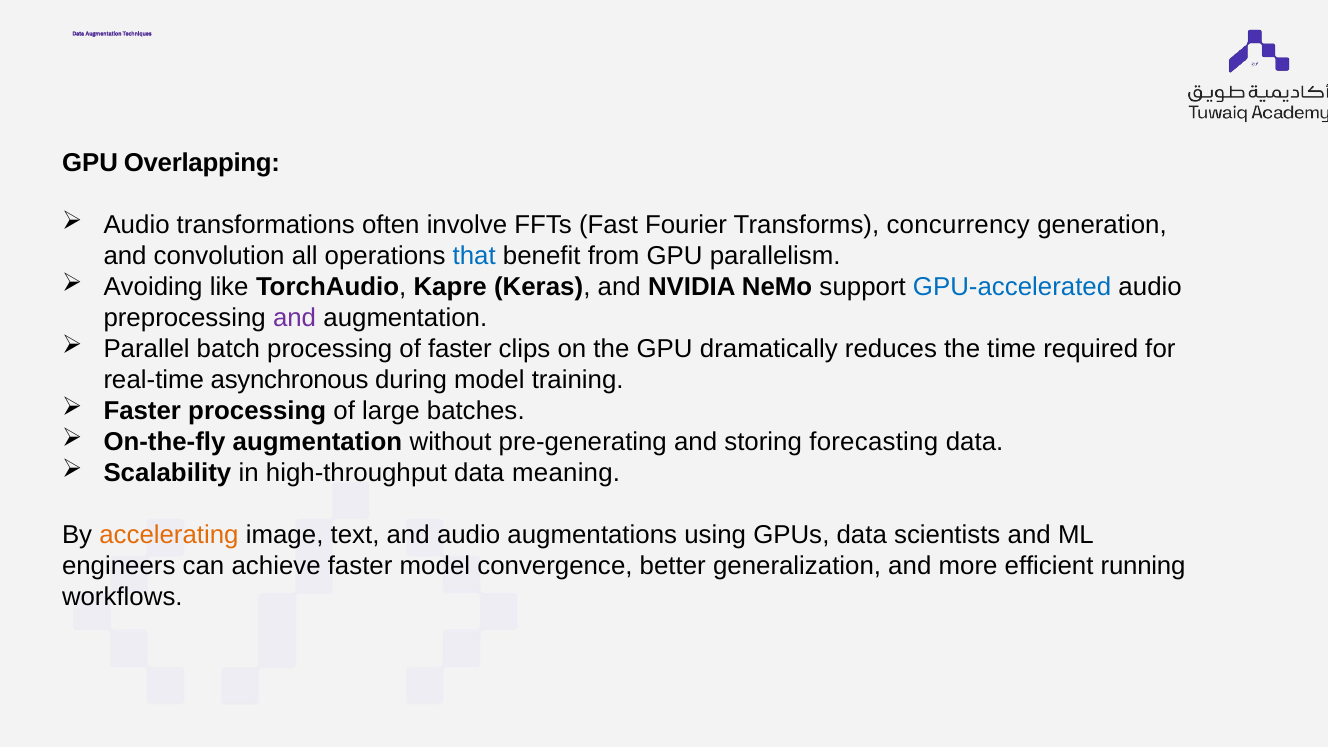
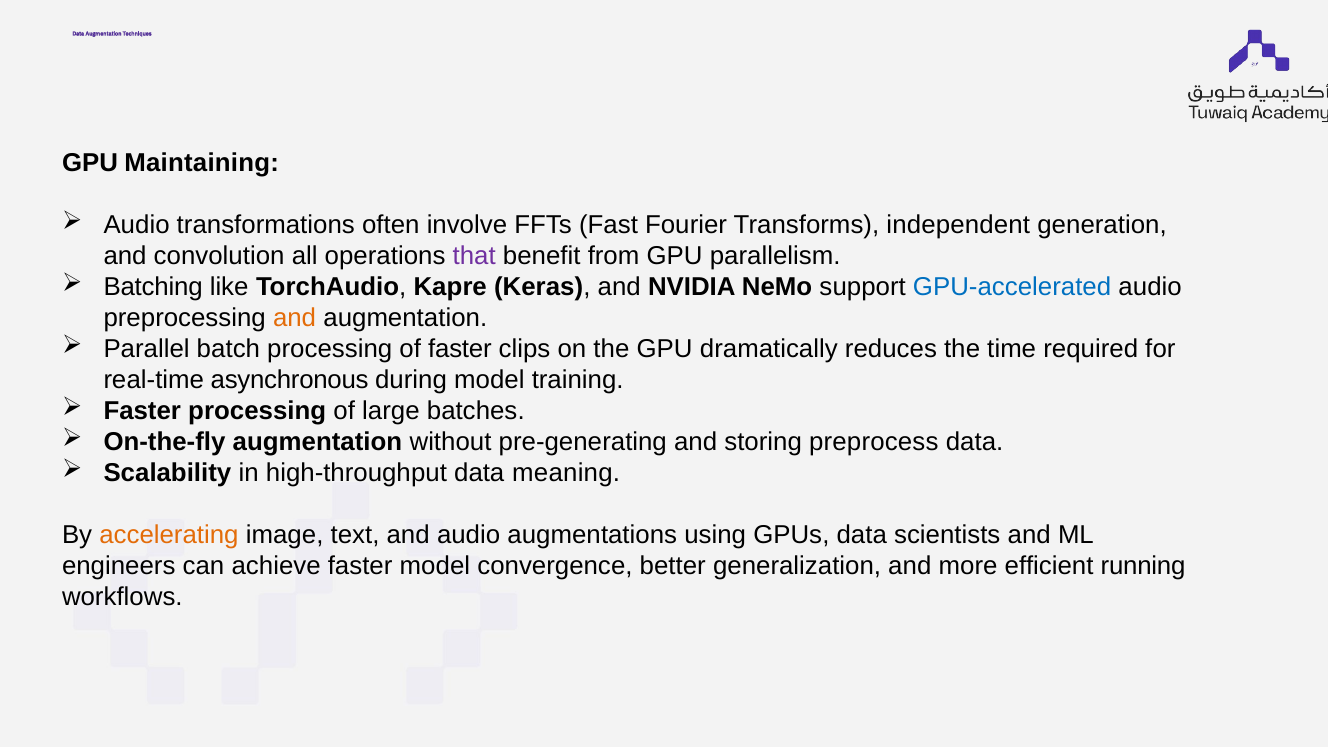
Overlapping: Overlapping -> Maintaining
concurrency: concurrency -> independent
that colour: blue -> purple
Avoiding: Avoiding -> Batching
and at (295, 318) colour: purple -> orange
forecasting: forecasting -> preprocess
